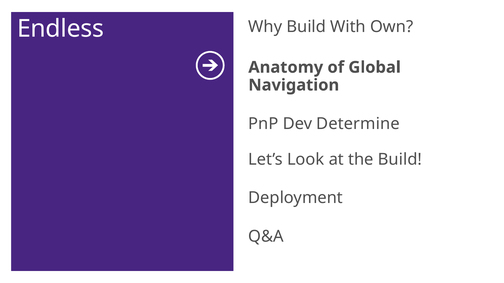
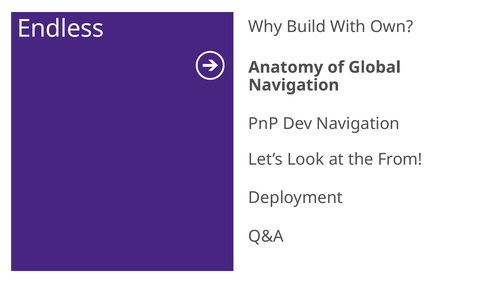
Dev Determine: Determine -> Navigation
the Build: Build -> From
